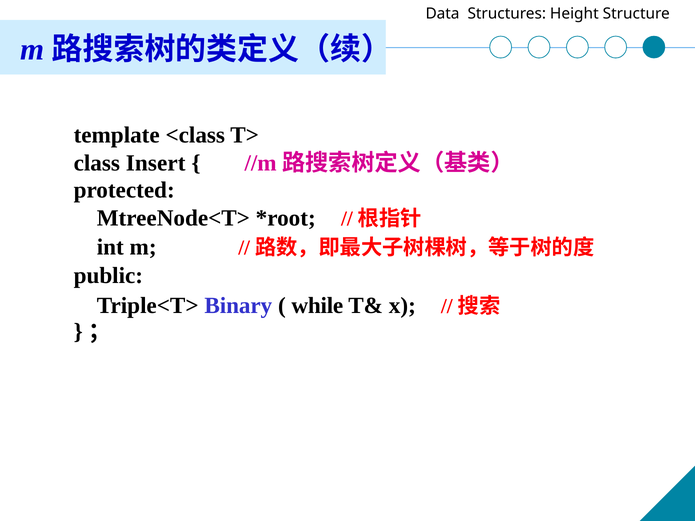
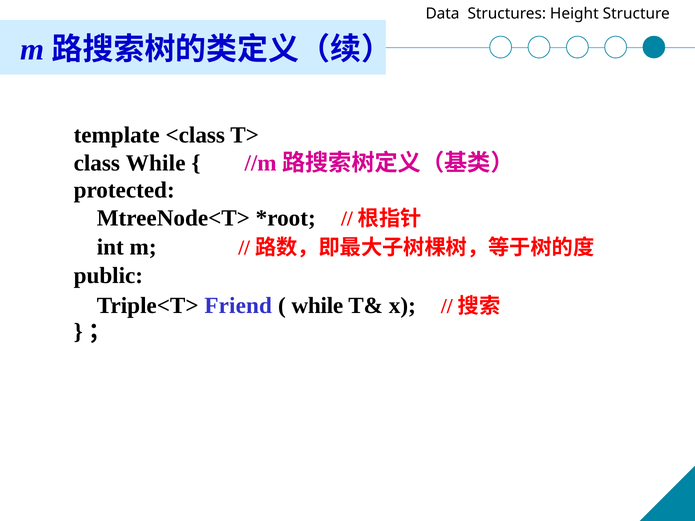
class Insert: Insert -> While
Binary: Binary -> Friend
